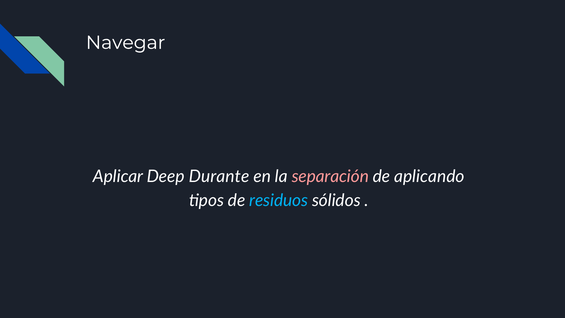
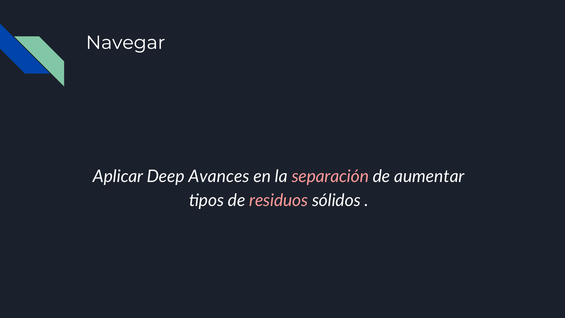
Durante: Durante -> Avances
aplicando: aplicando -> aumentar
residuos colour: light blue -> pink
